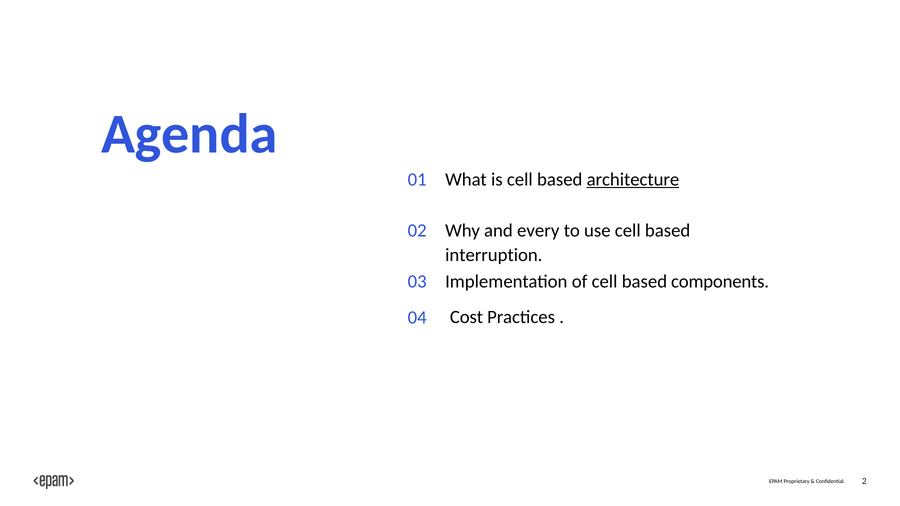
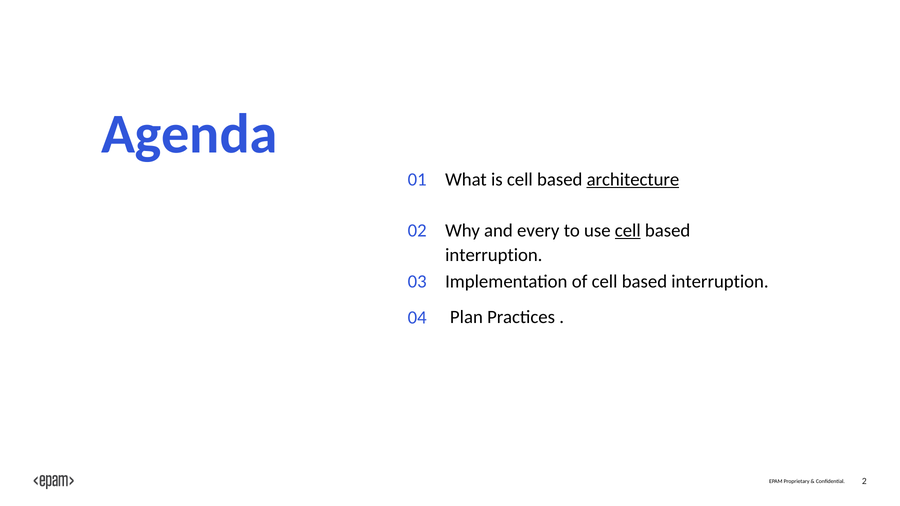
cell at (628, 231) underline: none -> present
of cell based components: components -> interruption
Cost: Cost -> Plan
